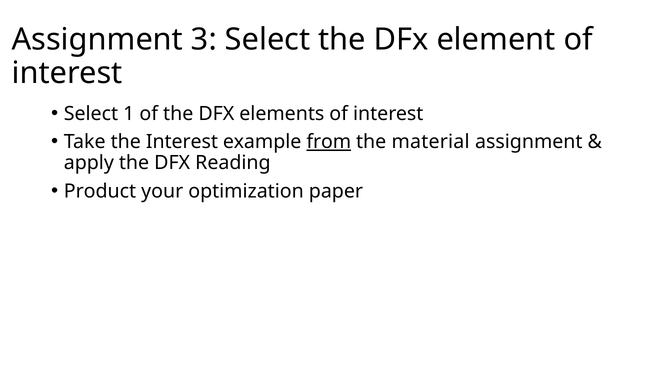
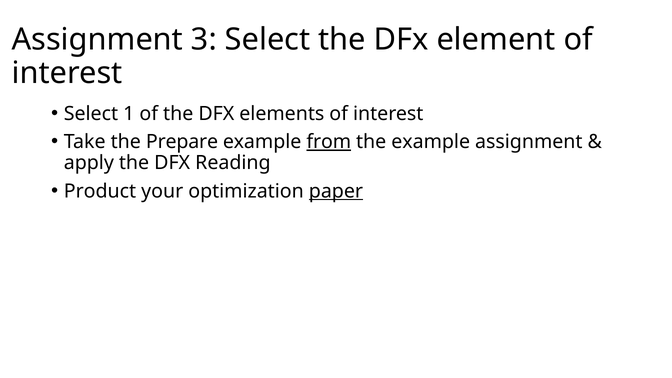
the Interest: Interest -> Prepare
the material: material -> example
paper underline: none -> present
